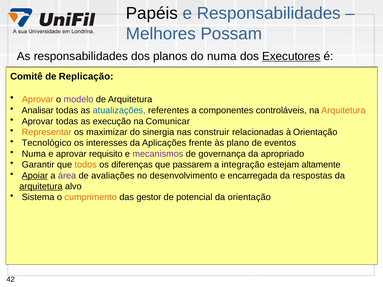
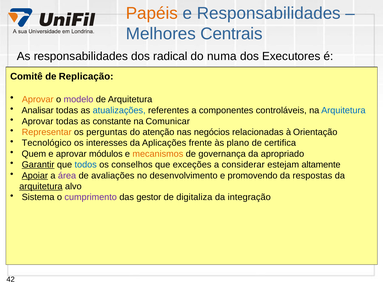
Papéis colour: black -> orange
Possam: Possam -> Centrais
planos: planos -> radical
Executores underline: present -> none
Arquitetura at (343, 111) colour: orange -> blue
execução: execução -> constante
maximizar: maximizar -> perguntas
sinergia: sinergia -> atenção
construir: construir -> negócios
eventos: eventos -> certifica
Numa at (34, 154): Numa -> Quem
requisito: requisito -> módulos
mecanismos colour: purple -> orange
Garantir underline: none -> present
todos colour: orange -> blue
diferenças: diferenças -> conselhos
passarem: passarem -> exceções
integração: integração -> considerar
encarregada: encarregada -> promovendo
cumprimento colour: orange -> purple
potencial: potencial -> digitaliza
da orientação: orientação -> integração
